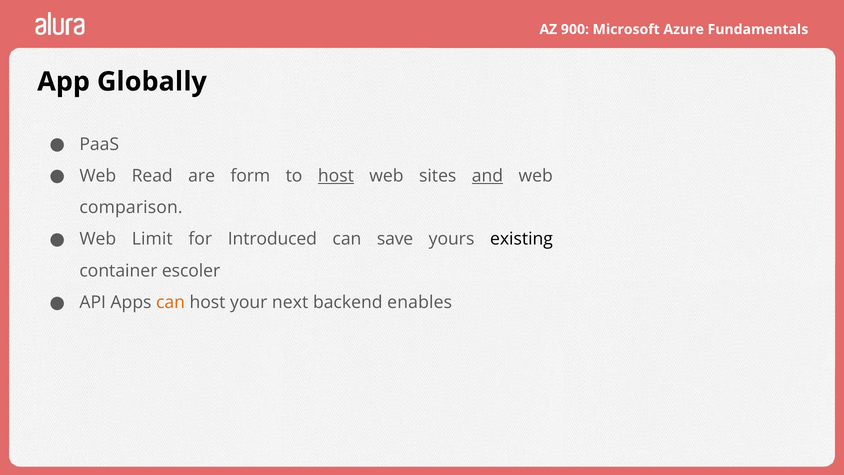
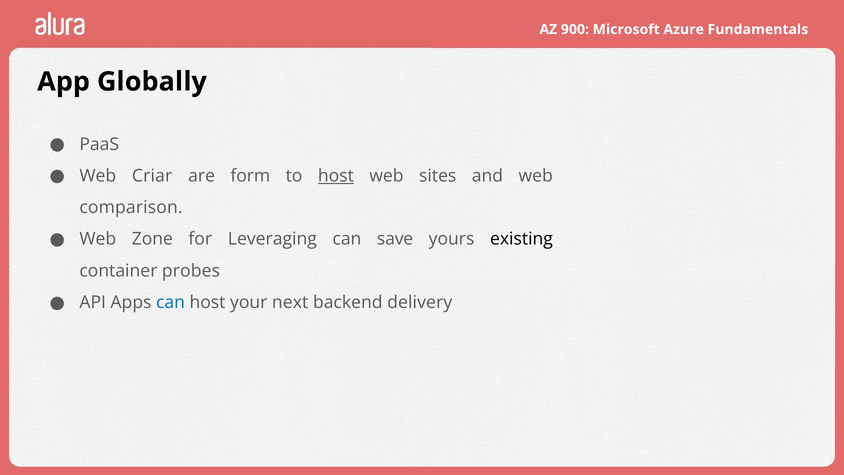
Read: Read -> Criar
and underline: present -> none
Limit: Limit -> Zone
Introduced: Introduced -> Leveraging
escoler: escoler -> probes
can at (170, 302) colour: orange -> blue
enables: enables -> delivery
